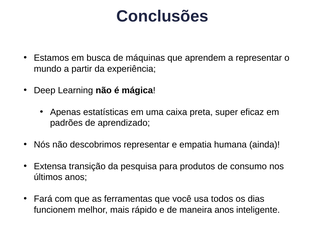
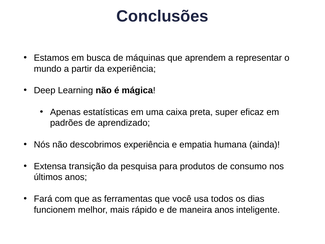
descobrimos representar: representar -> experiência
